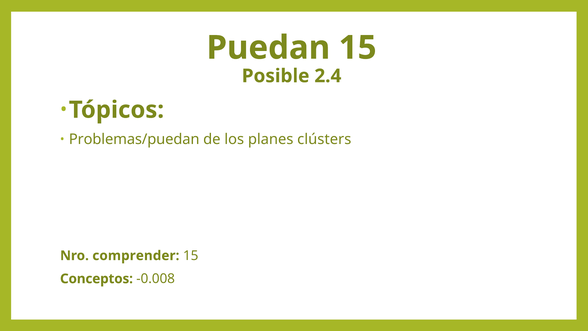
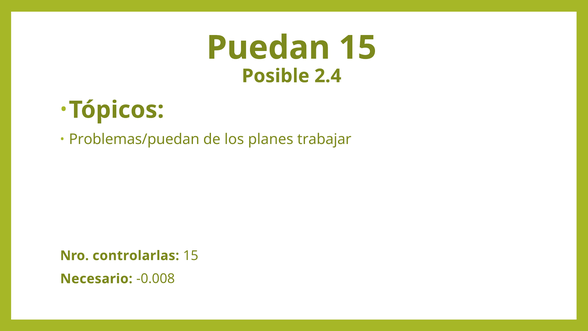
clústers: clústers -> trabajar
comprender: comprender -> controlarlas
Conceptos: Conceptos -> Necesario
